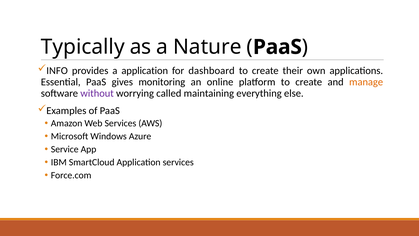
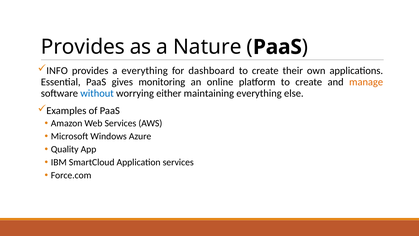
Typically at (83, 47): Typically -> Provides
a application: application -> everything
without colour: purple -> blue
called: called -> either
Service: Service -> Quality
